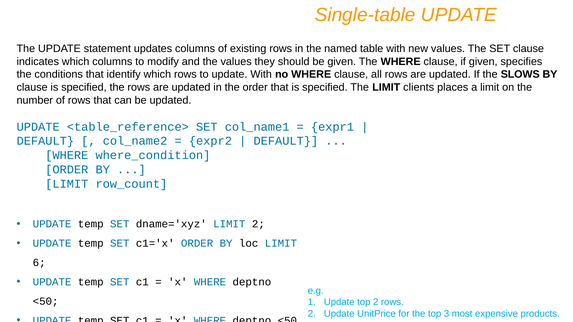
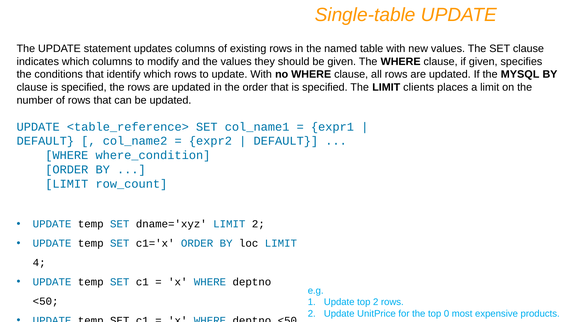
SLOWS: SLOWS -> MYSQL
6: 6 -> 4
3: 3 -> 0
